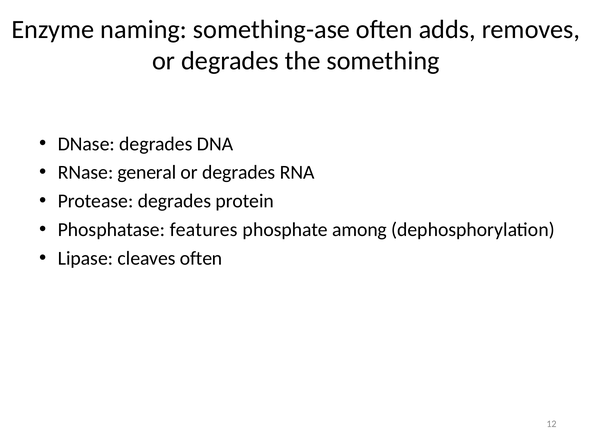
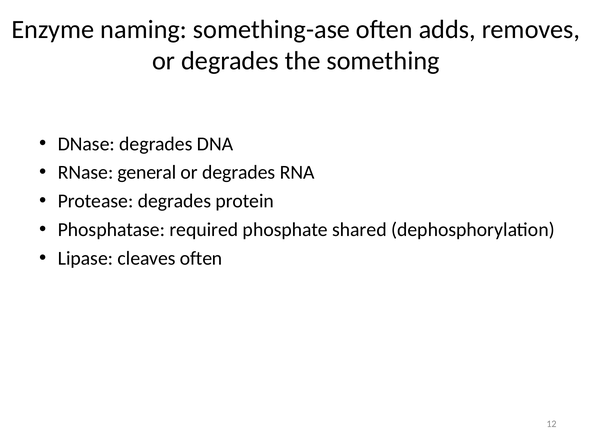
features: features -> required
among: among -> shared
